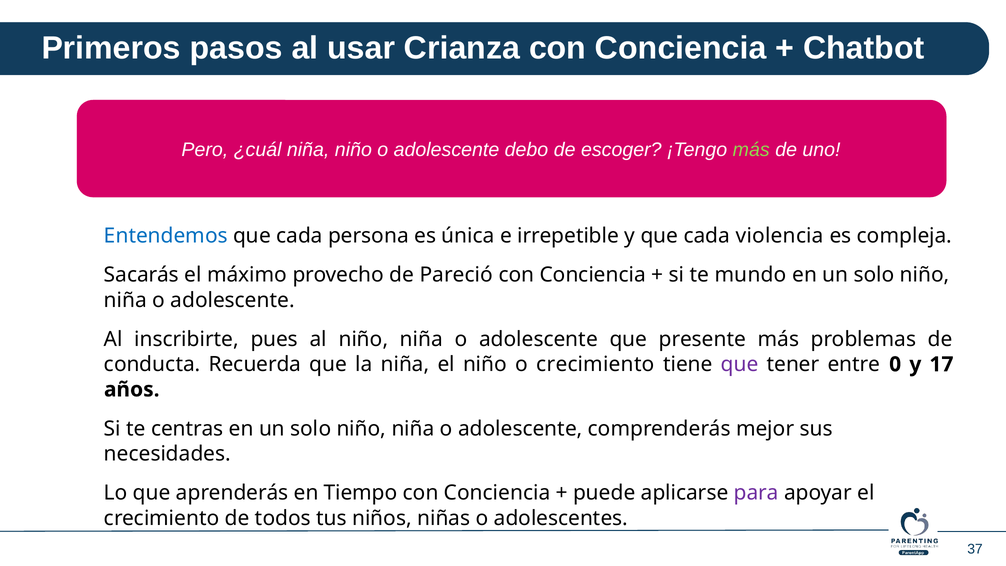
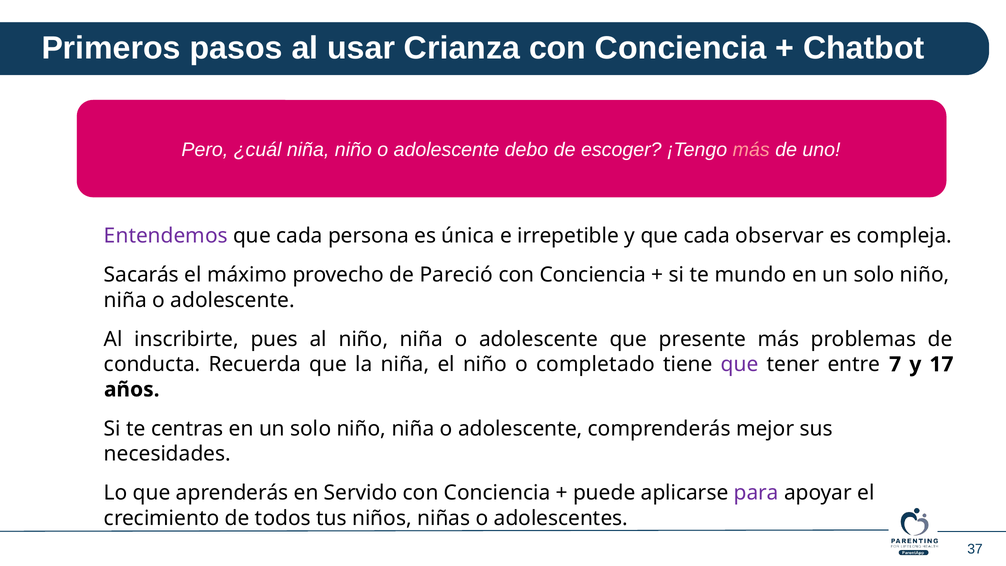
más at (751, 150) colour: light green -> pink
Entendemos colour: blue -> purple
violencia: violencia -> observar
o crecimiento: crecimiento -> completado
0: 0 -> 7
Tiempo: Tiempo -> Servido
